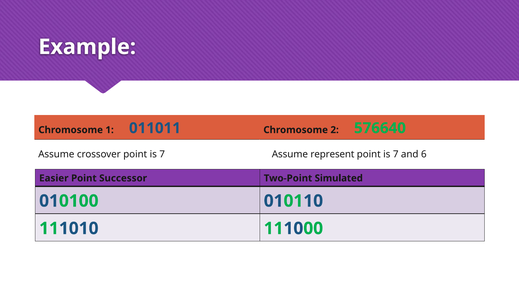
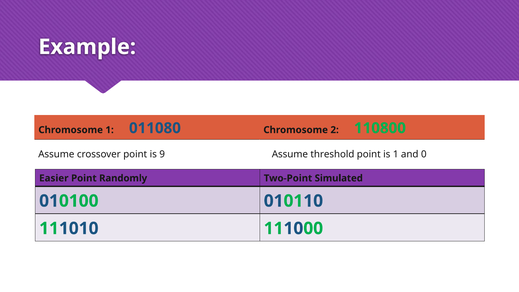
011011: 011011 -> 011080
576640: 576640 -> 110800
crossover point is 7: 7 -> 9
represent: represent -> threshold
7 at (396, 154): 7 -> 1
6: 6 -> 0
Successor: Successor -> Randomly
